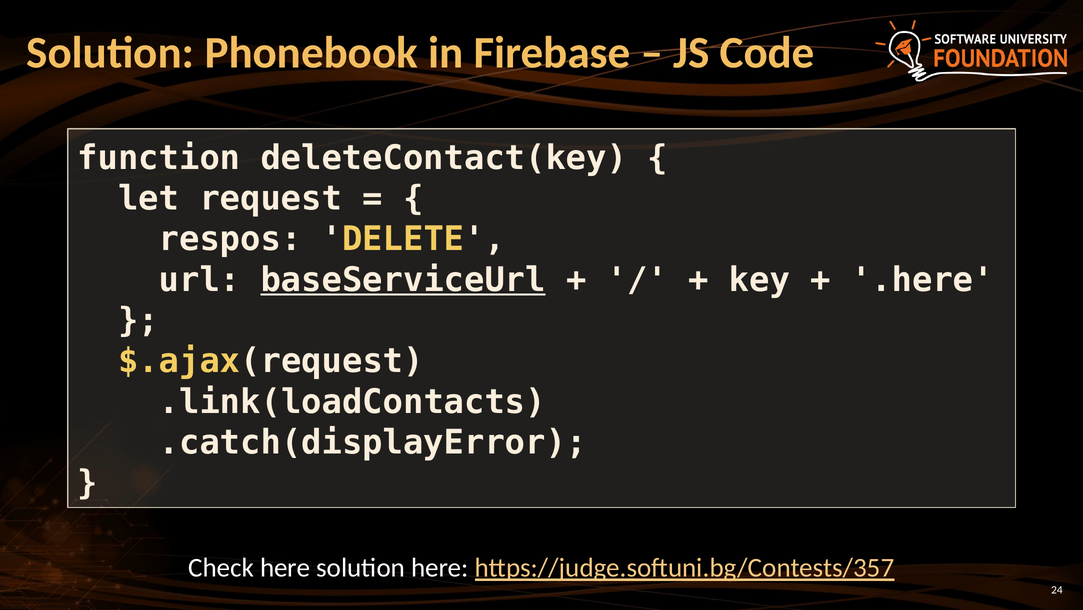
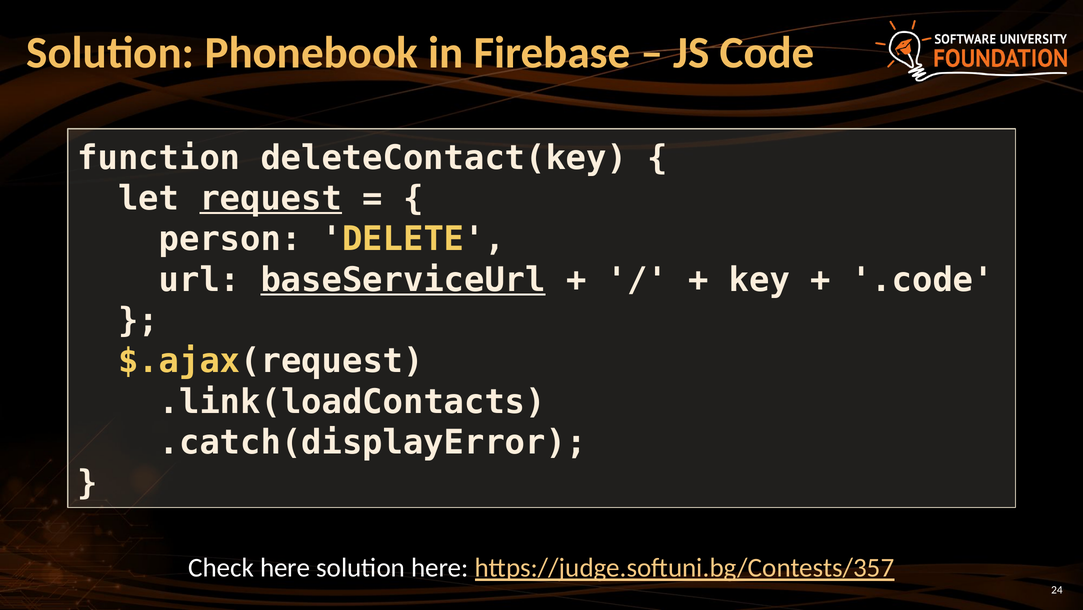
request underline: none -> present
respos: respos -> person
.here: .here -> .code
